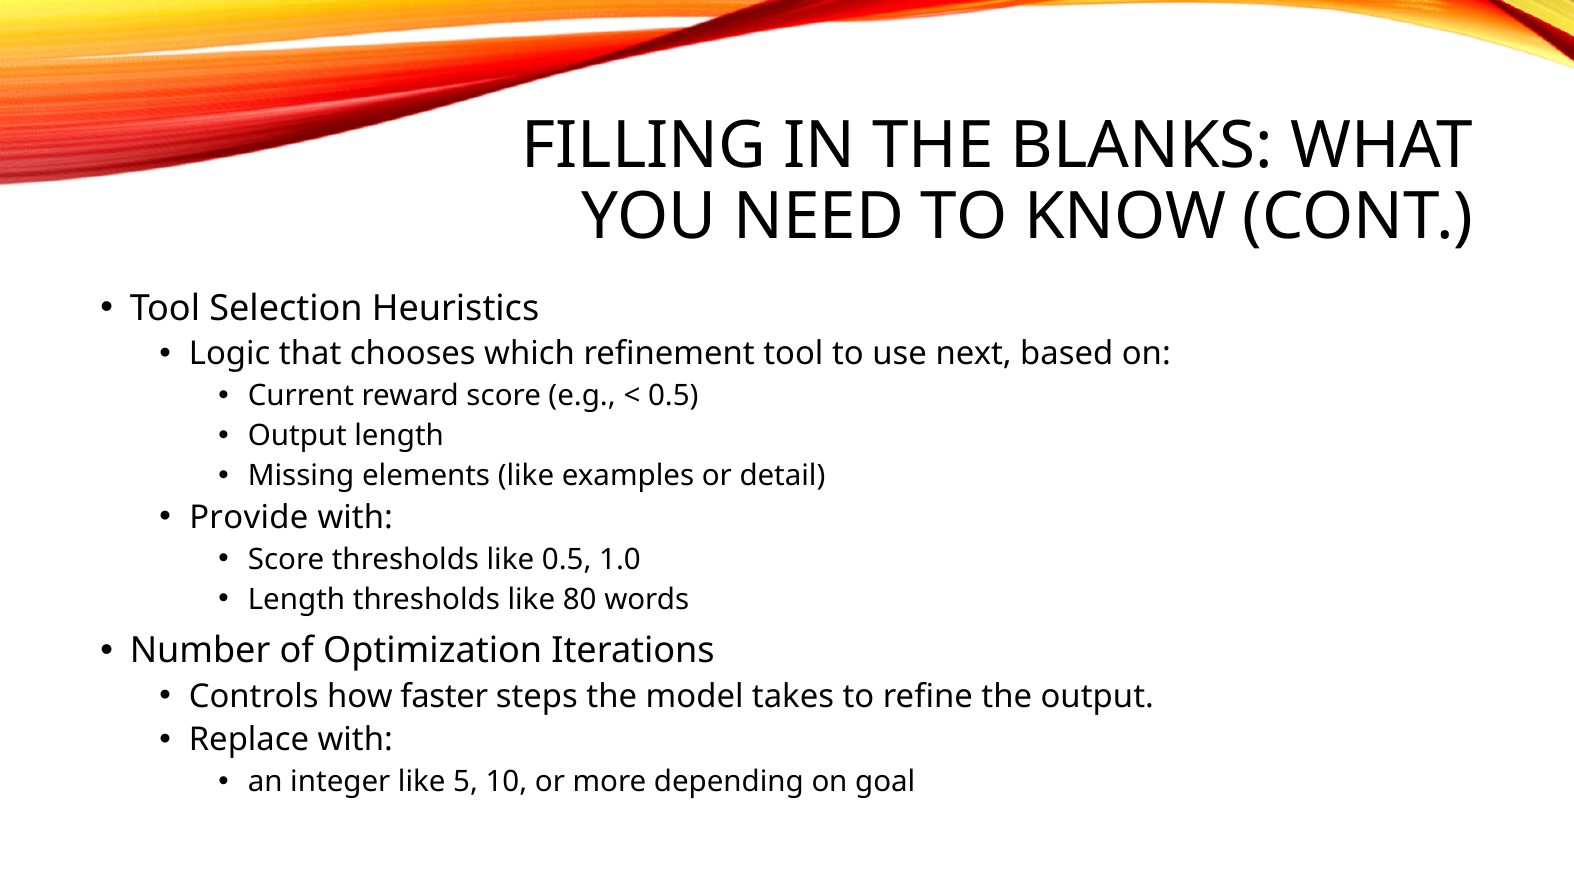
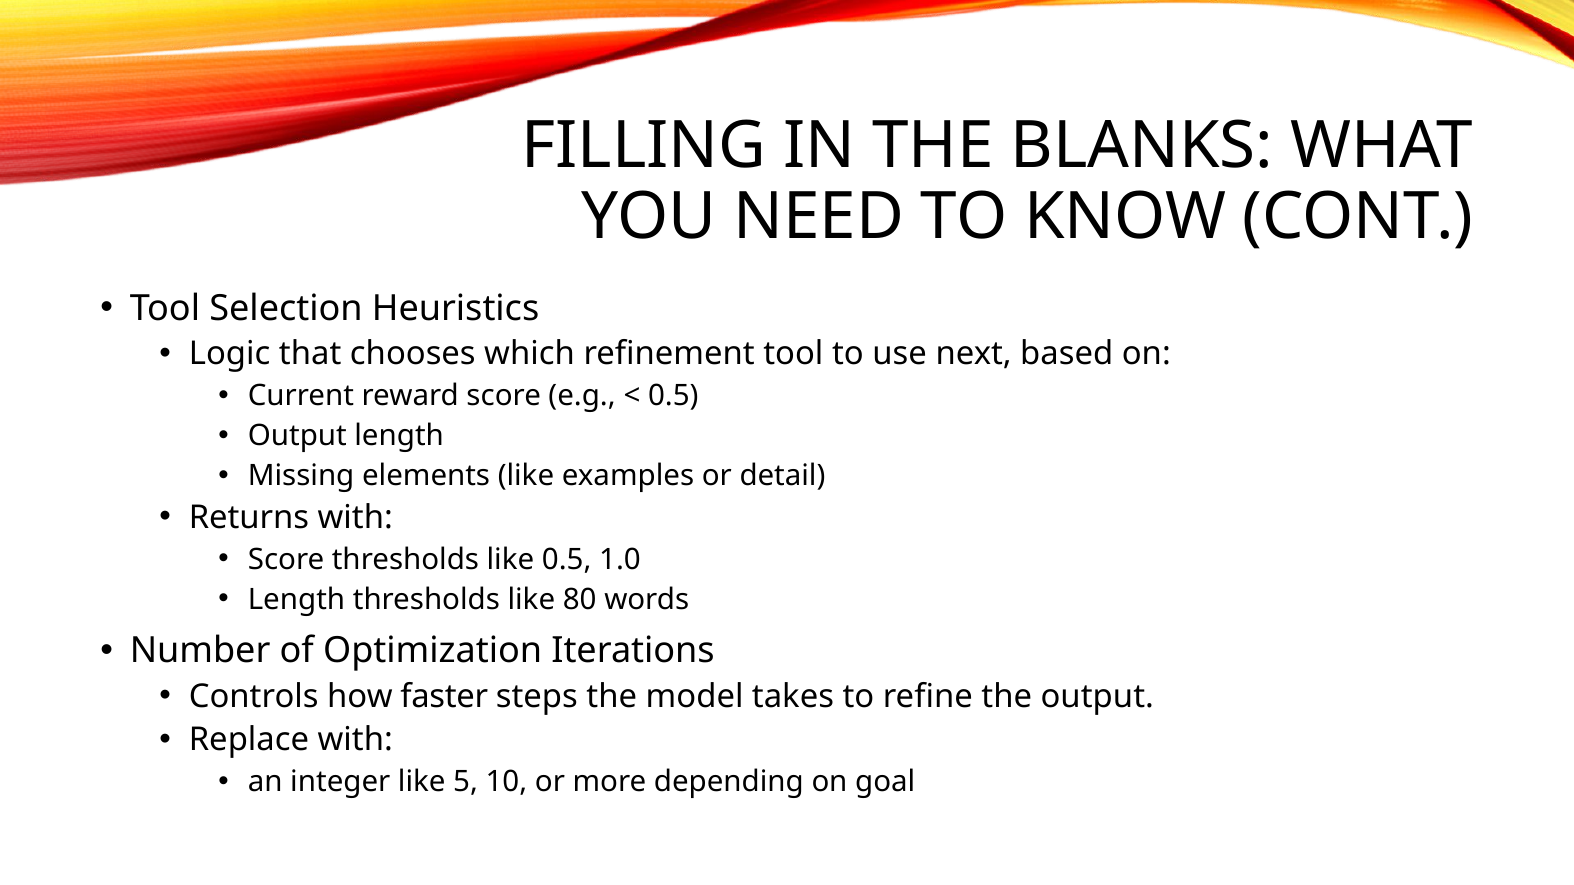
Provide: Provide -> Returns
